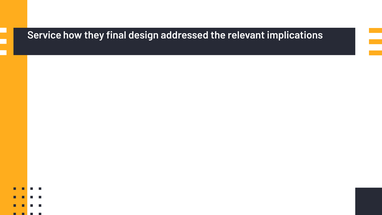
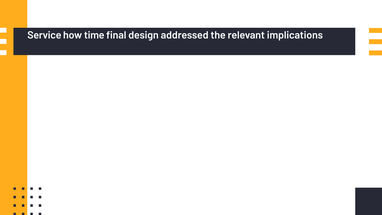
they: they -> time
